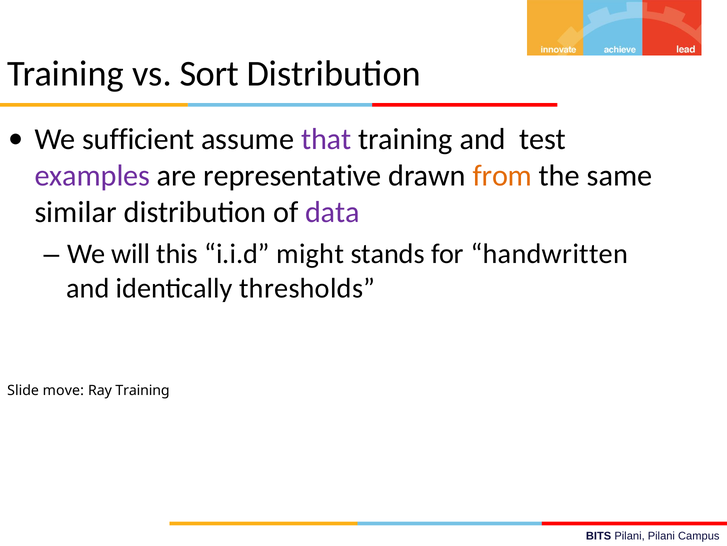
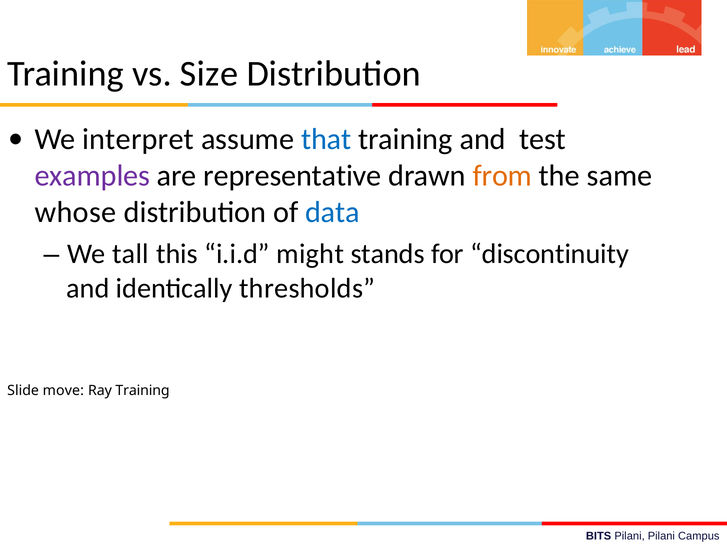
Sort: Sort -> Size
sufficient: sufficient -> interpret
that colour: purple -> blue
similar: similar -> whose
data colour: purple -> blue
will: will -> tall
handwritten: handwritten -> discontinuity
